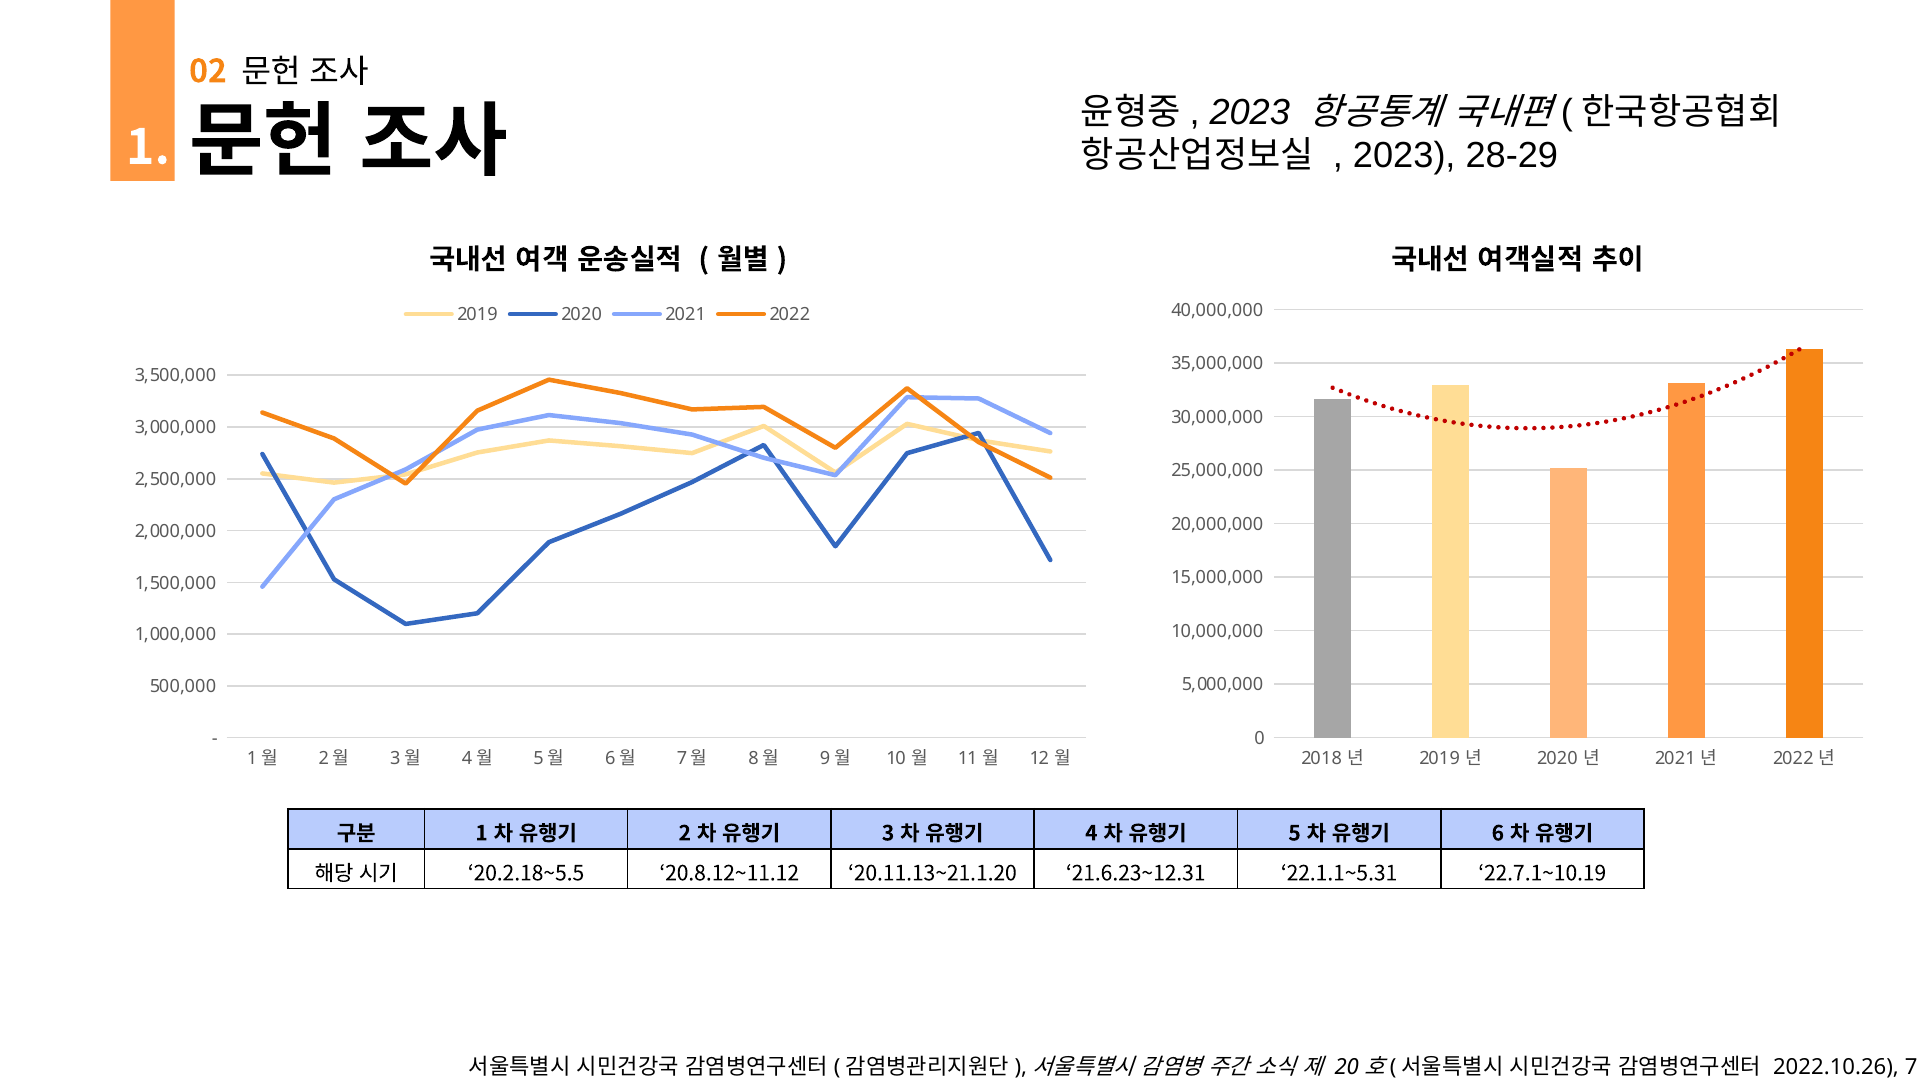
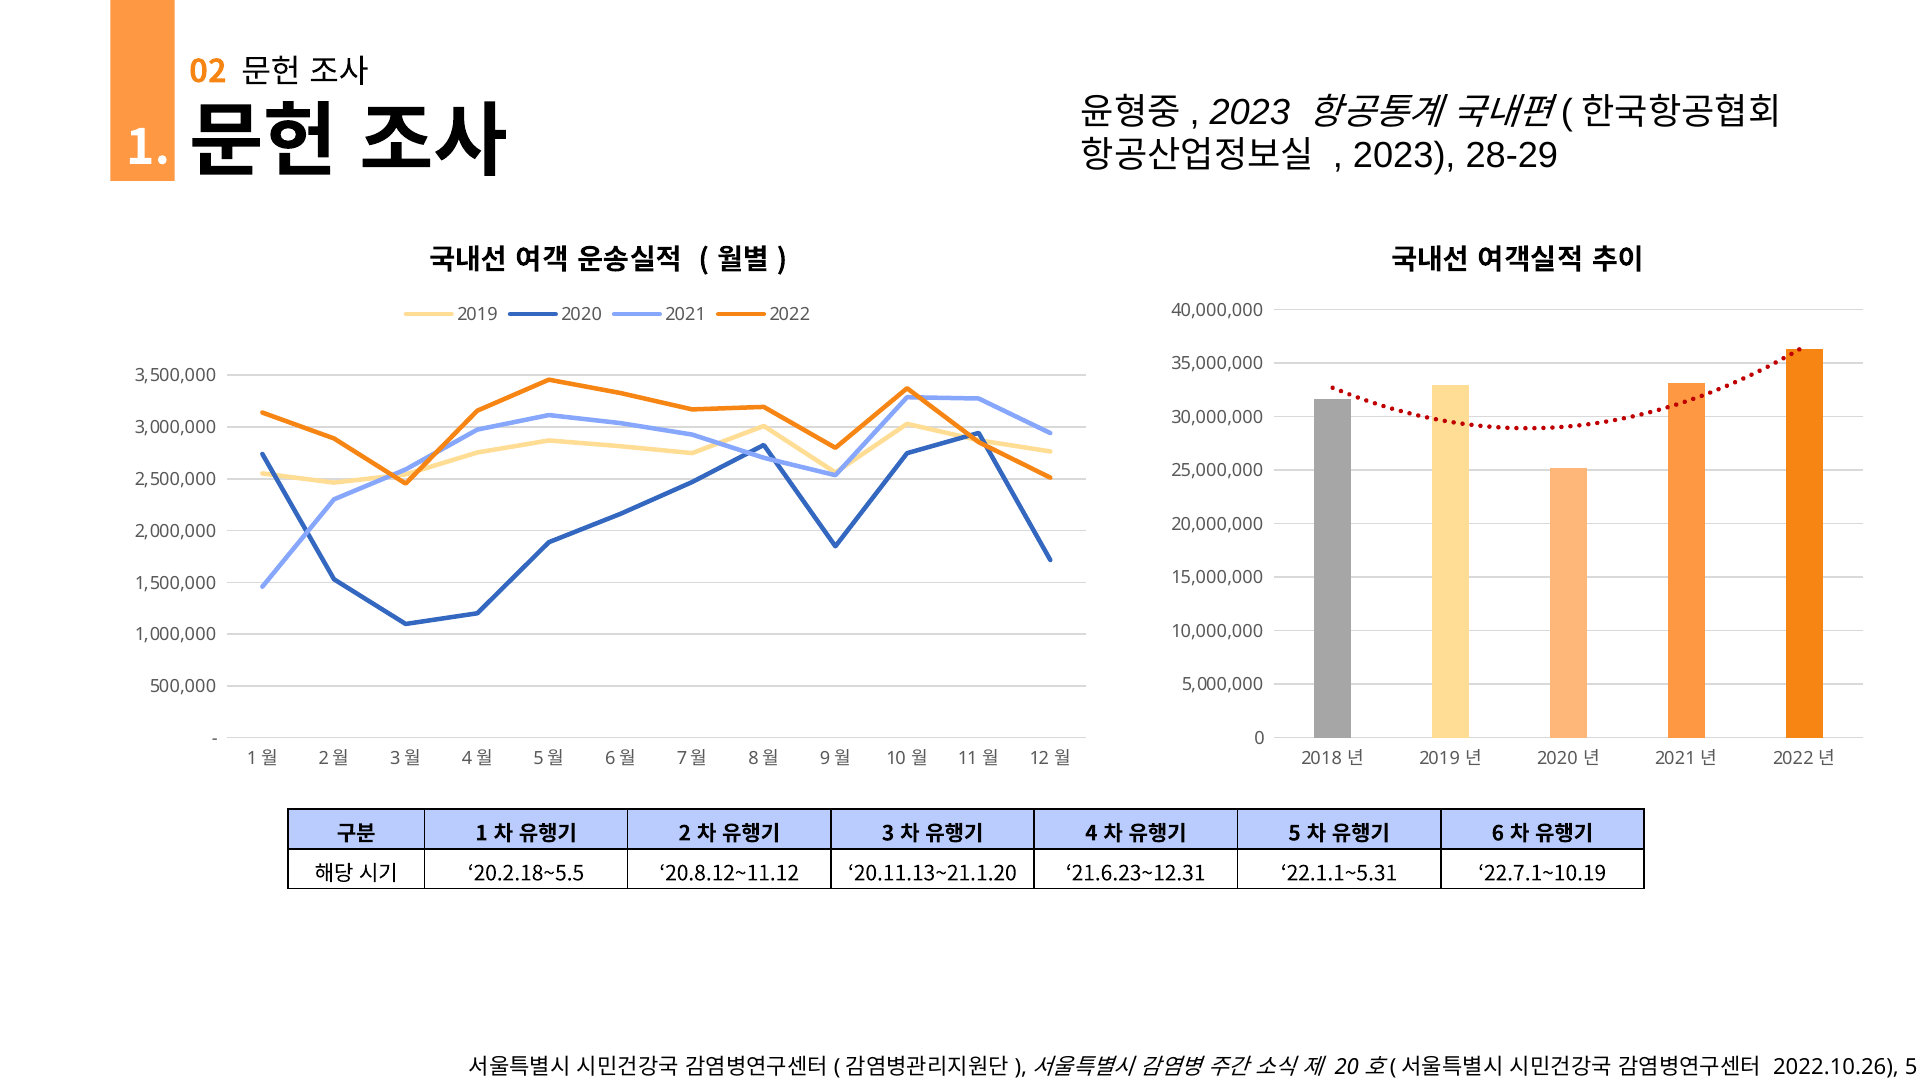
2022.10.26 7: 7 -> 5
